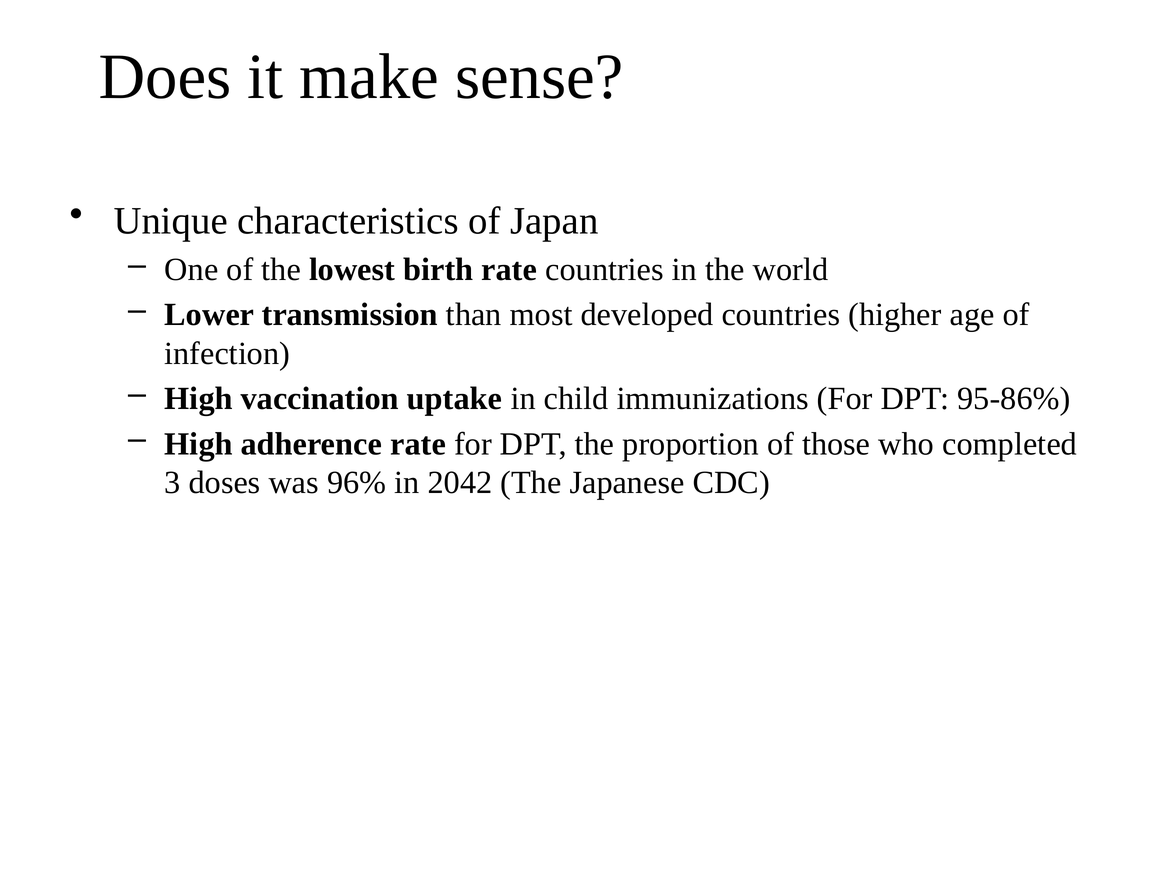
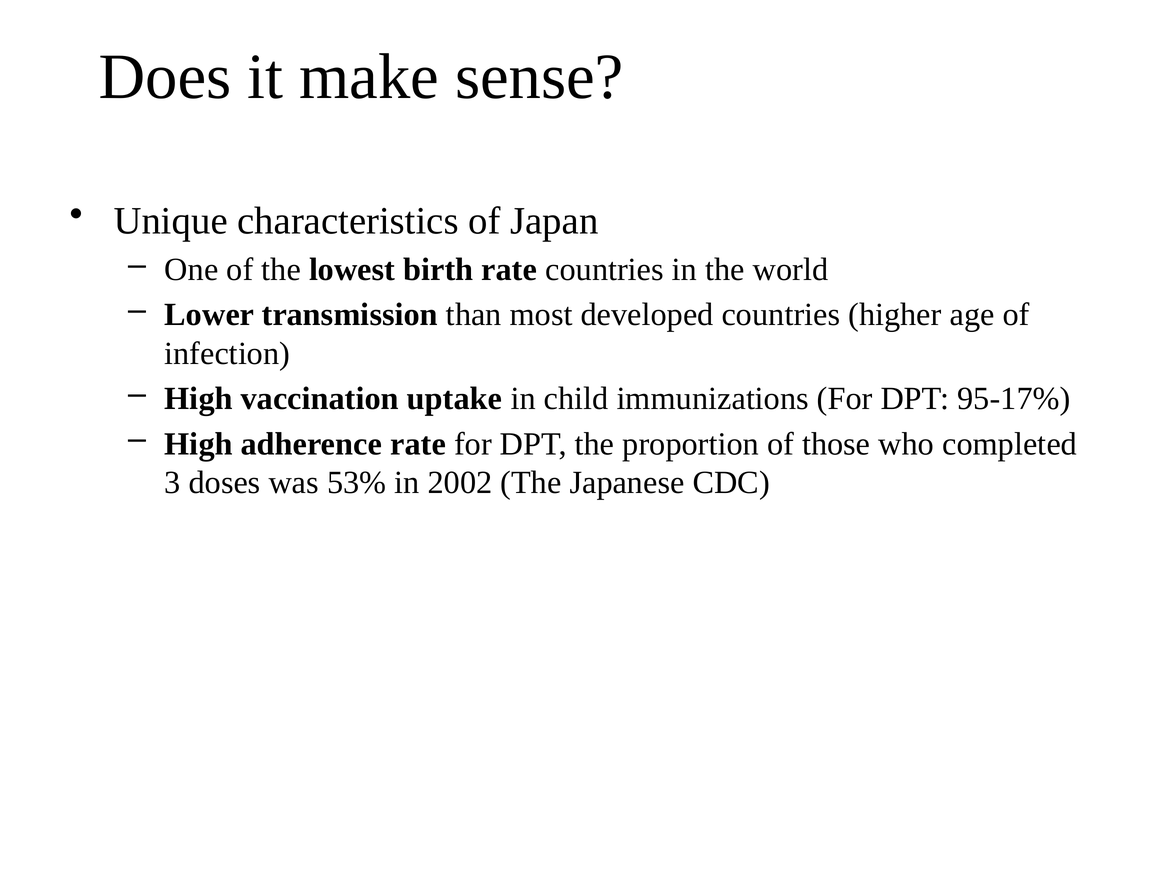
95-86%: 95-86% -> 95-17%
96%: 96% -> 53%
2042: 2042 -> 2002
